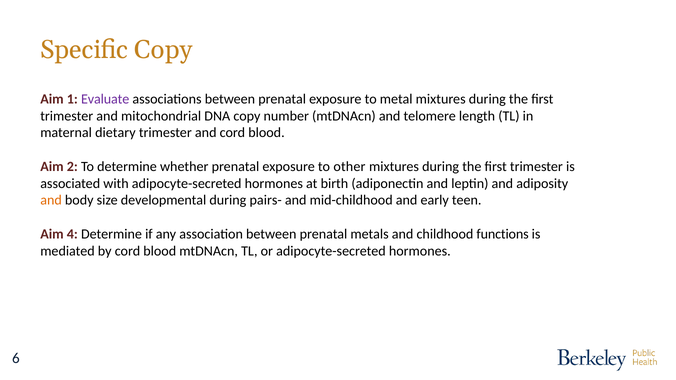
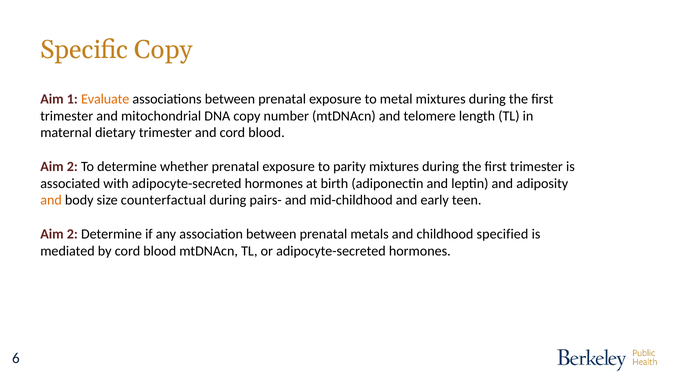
Evaluate colour: purple -> orange
other: other -> parity
developmental: developmental -> counterfactual
4 at (72, 234): 4 -> 2
functions: functions -> specified
